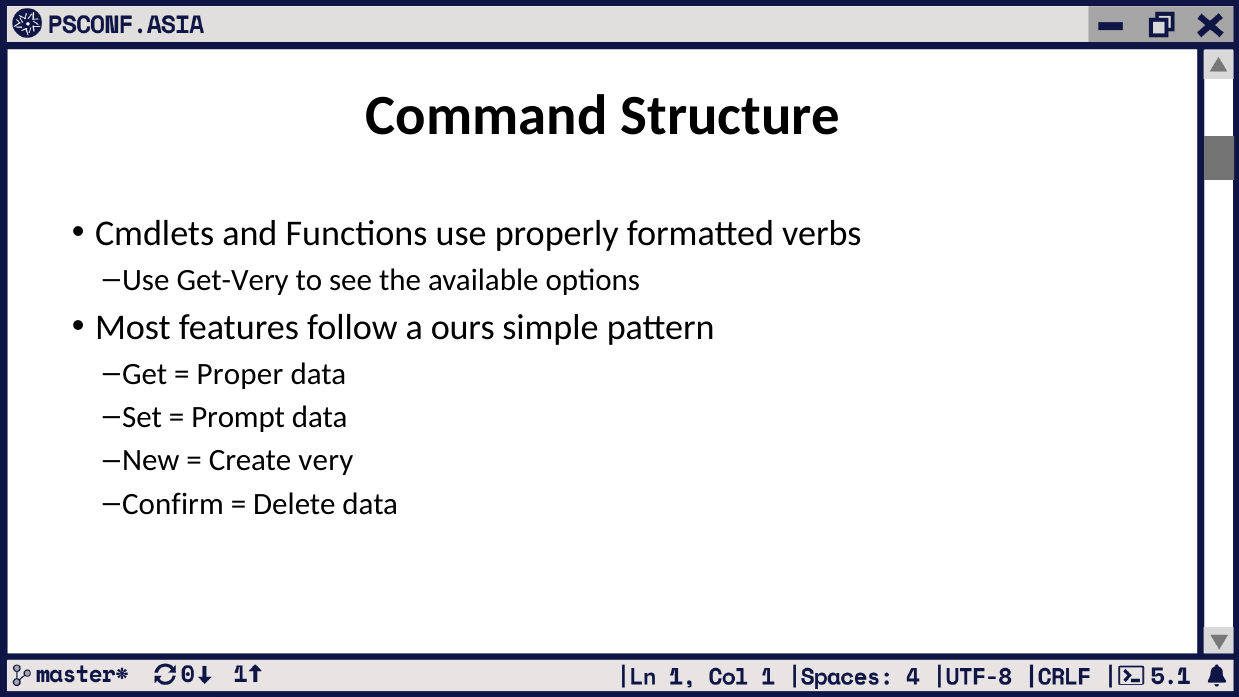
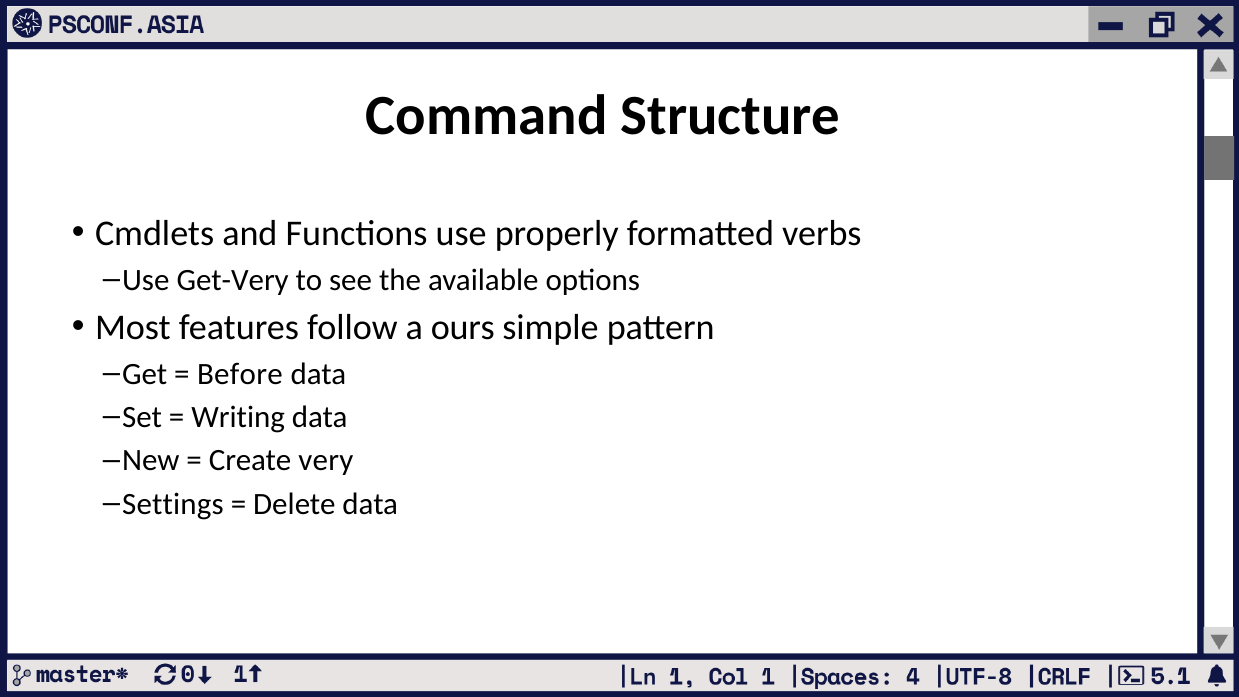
Proper: Proper -> Before
Prompt: Prompt -> Writing
Confirm: Confirm -> Settings
